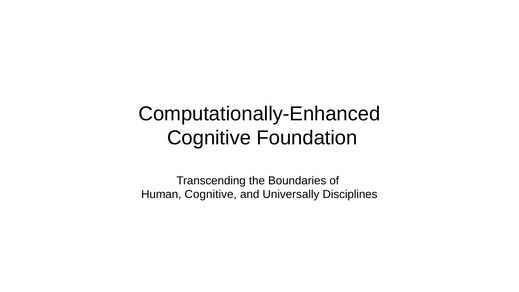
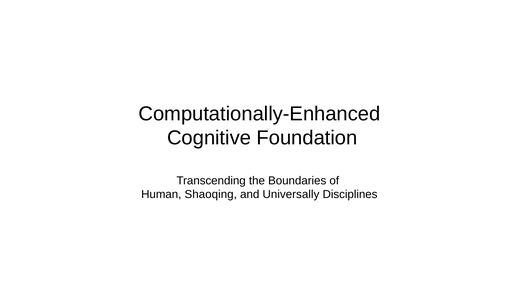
Human Cognitive: Cognitive -> Shaoqing
